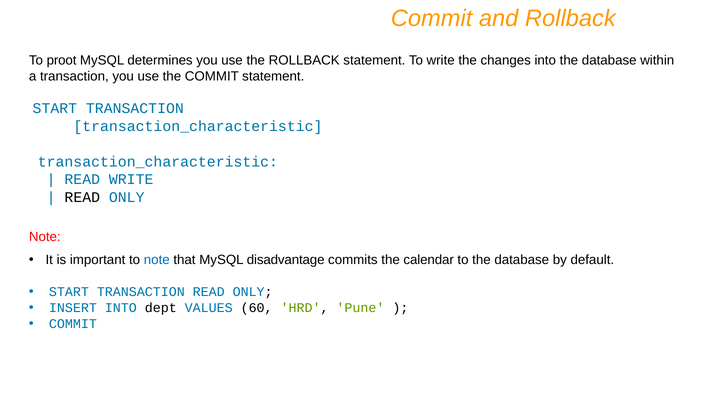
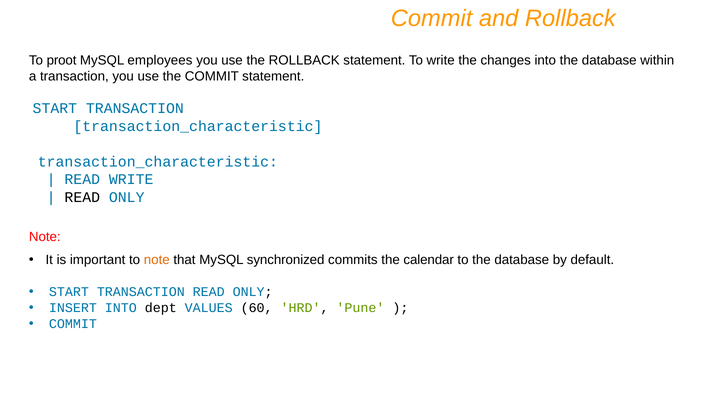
determines: determines -> employees
note at (157, 259) colour: blue -> orange
disadvantage: disadvantage -> synchronized
